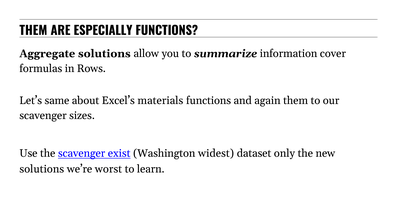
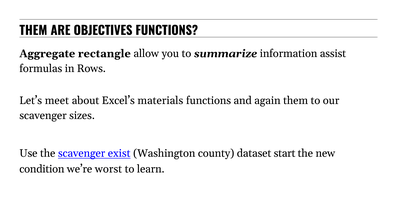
ESPECIALLY: ESPECIALLY -> OBJECTIVES
Aggregate solutions: solutions -> rectangle
cover: cover -> assist
same: same -> meet
widest: widest -> county
only: only -> start
solutions at (42, 169): solutions -> condition
